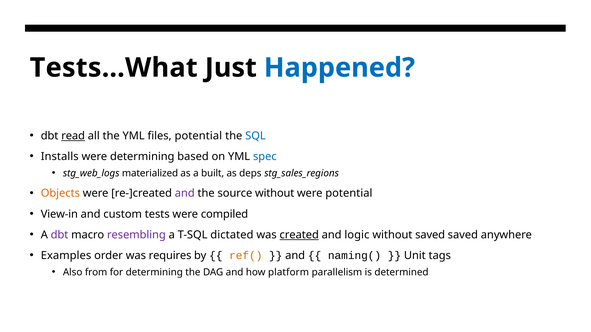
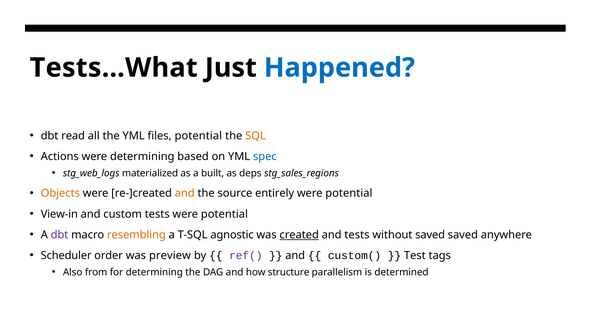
read underline: present -> none
SQL colour: blue -> orange
Installs: Installs -> Actions
and at (185, 194) colour: purple -> orange
source without: without -> entirely
tests were compiled: compiled -> potential
resembling colour: purple -> orange
dictated: dictated -> agnostic
and logic: logic -> tests
Examples: Examples -> Scheduler
requires: requires -> preview
ref( colour: orange -> purple
naming(: naming( -> custom(
Unit: Unit -> Test
platform: platform -> structure
